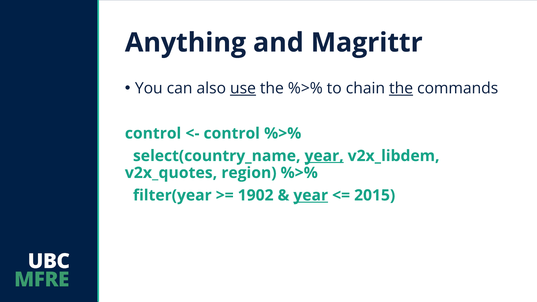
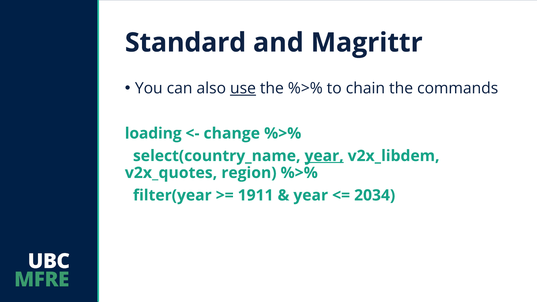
Anything: Anything -> Standard
the at (401, 88) underline: present -> none
control at (153, 133): control -> loading
control at (232, 133): control -> change
1902: 1902 -> 1911
year at (311, 195) underline: present -> none
2015: 2015 -> 2034
